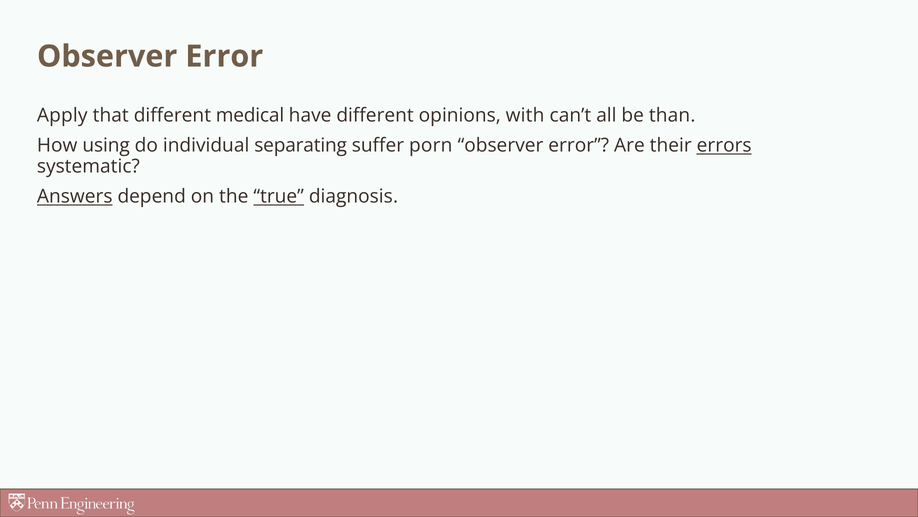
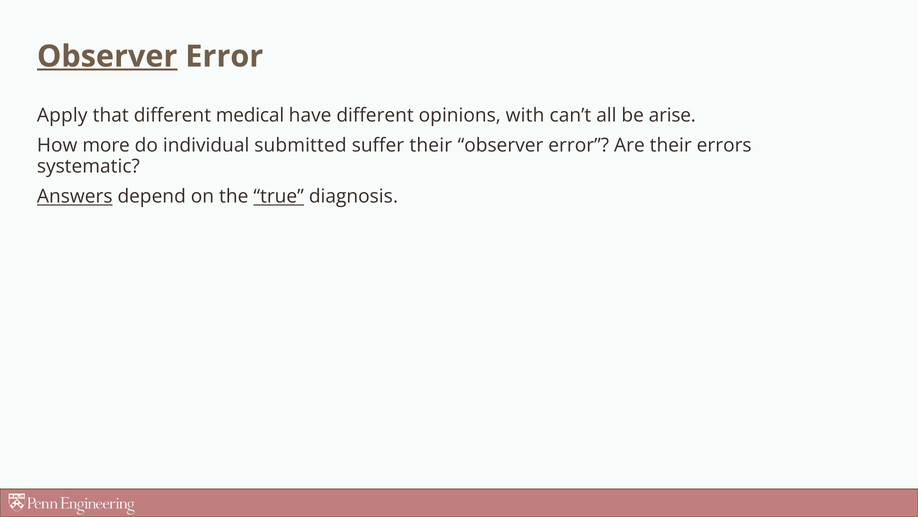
Observer at (107, 56) underline: none -> present
than: than -> arise
using: using -> more
separating: separating -> submitted
suffer porn: porn -> their
errors underline: present -> none
